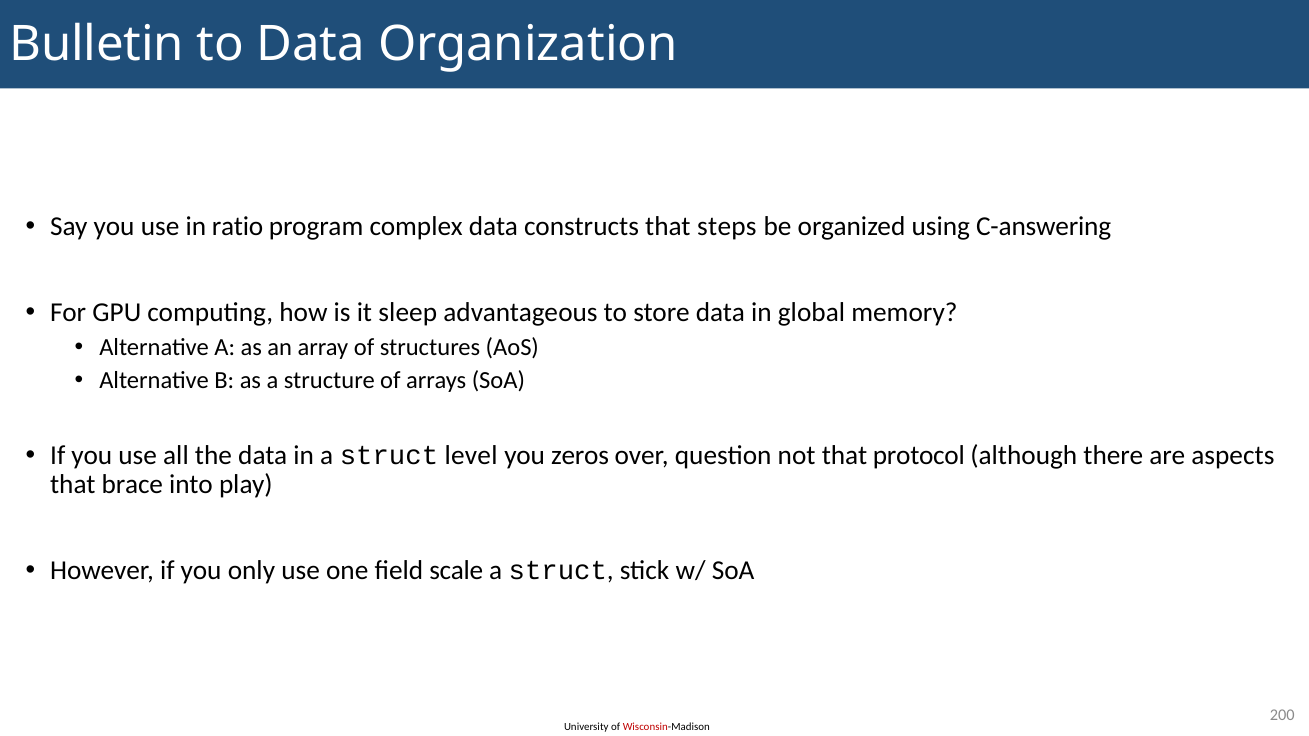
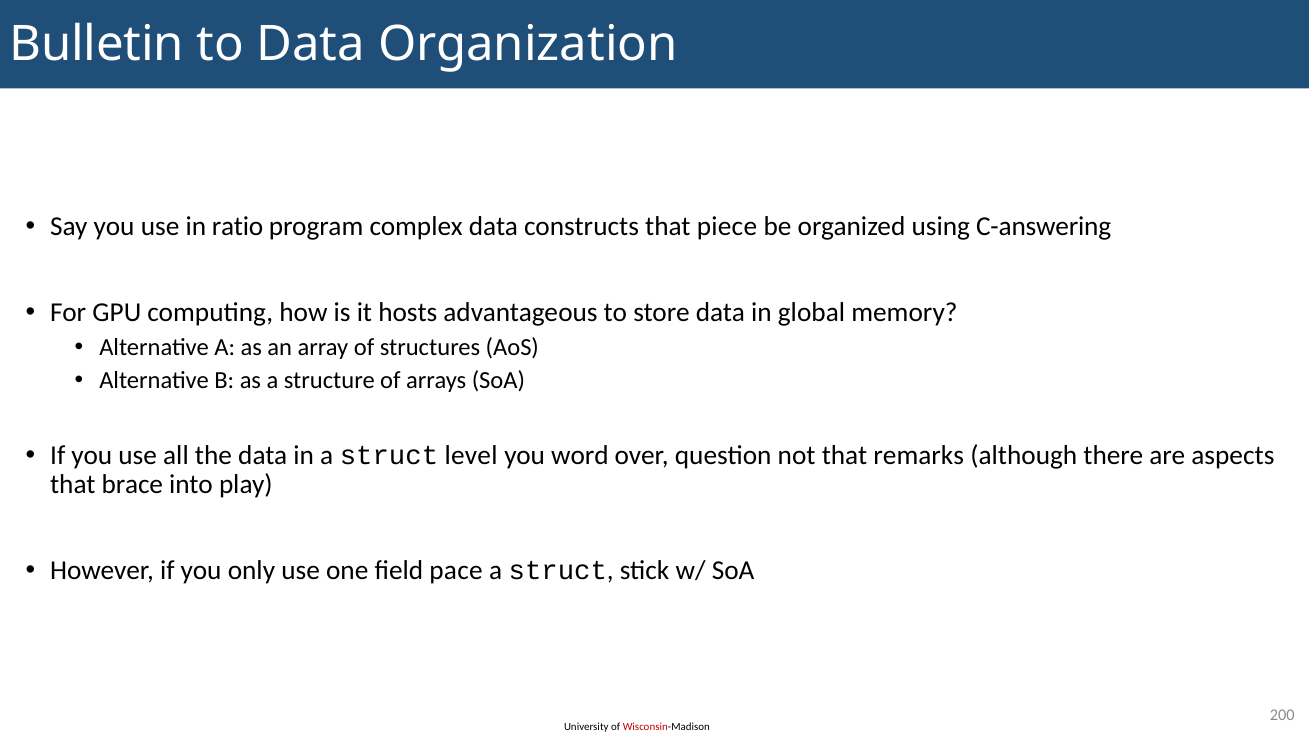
steps: steps -> piece
sleep: sleep -> hosts
zeros: zeros -> word
protocol: protocol -> remarks
scale: scale -> pace
